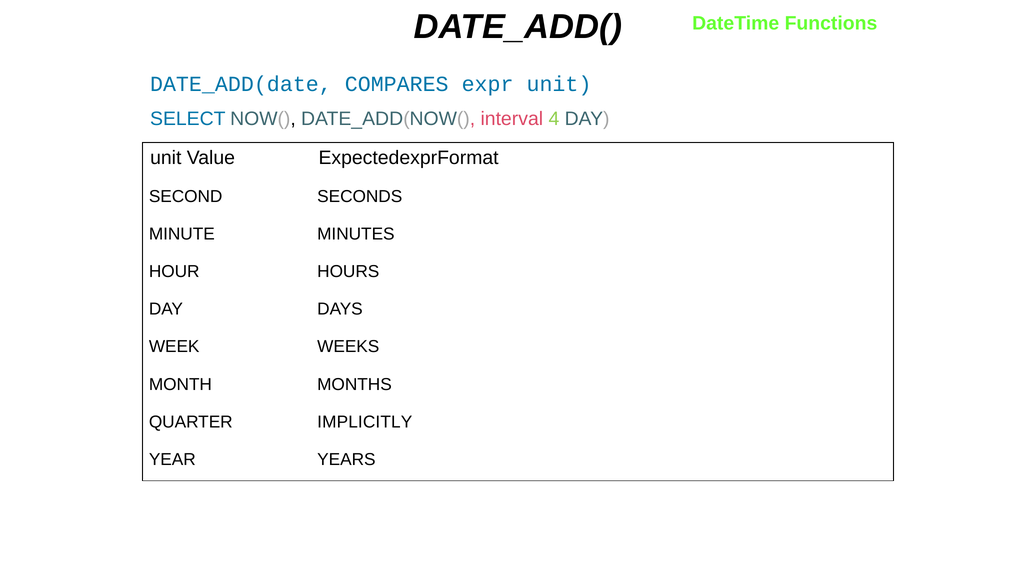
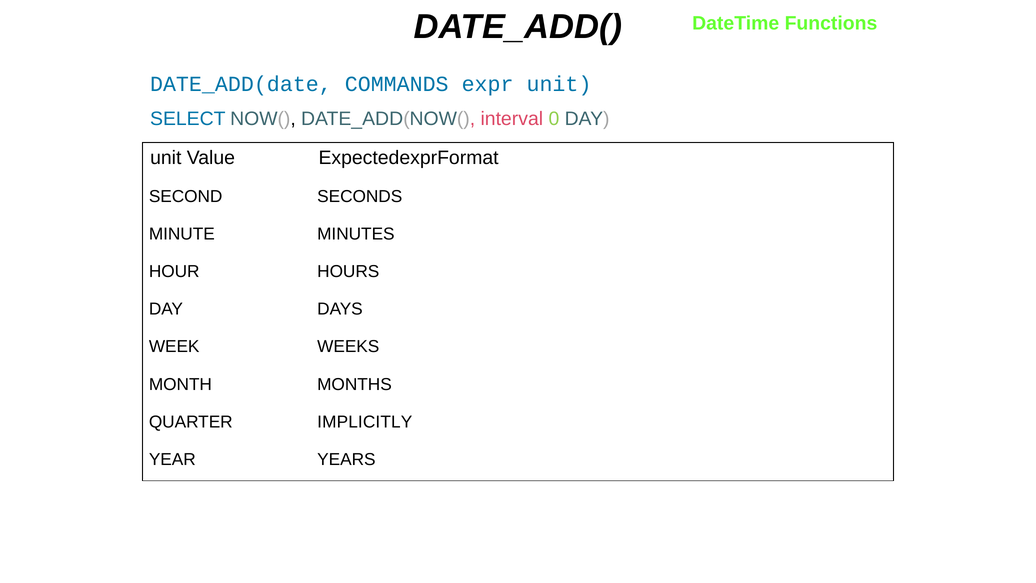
COMPARES: COMPARES -> COMMANDS
4: 4 -> 0
